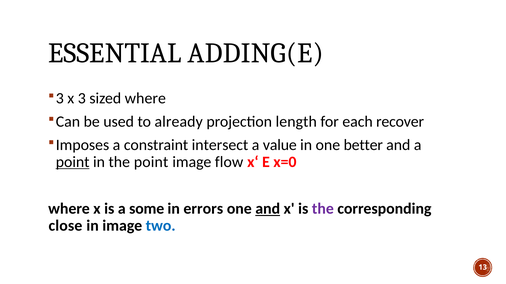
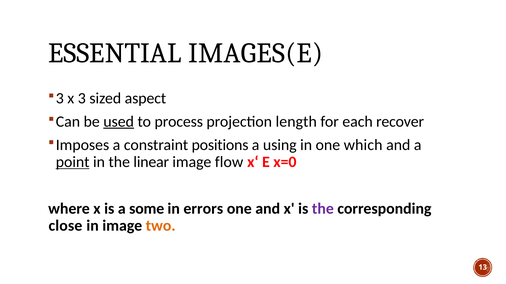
ADDING(E: ADDING(E -> IMAGES(E
sized where: where -> aspect
used underline: none -> present
already: already -> process
intersect: intersect -> positions
value: value -> using
better: better -> which
the point: point -> linear
and at (268, 209) underline: present -> none
two colour: blue -> orange
